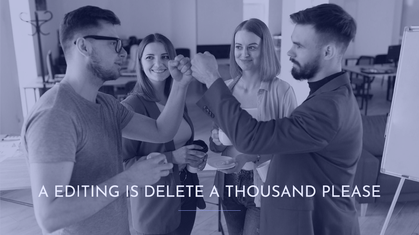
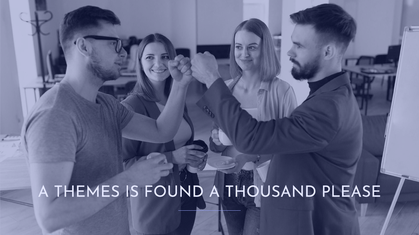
EDITING: EDITING -> THEMES
DELETE: DELETE -> FOUND
